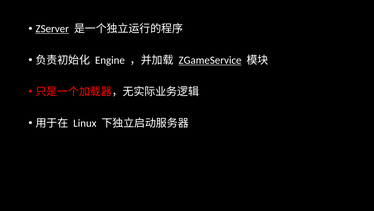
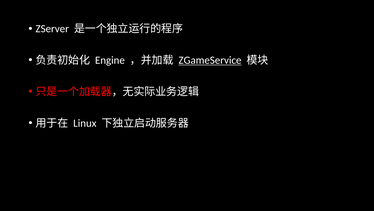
ZServer underline: present -> none
